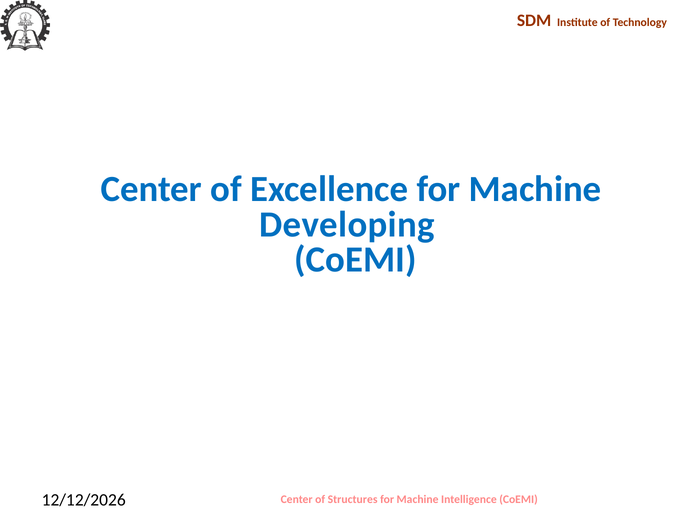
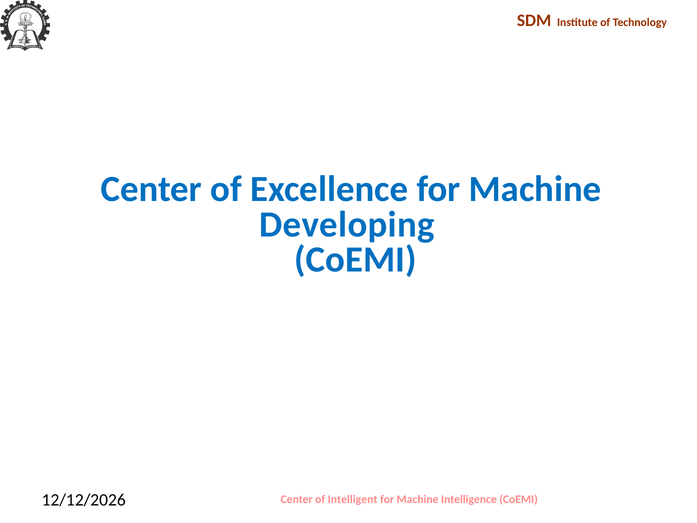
Structures: Structures -> Intelligent
